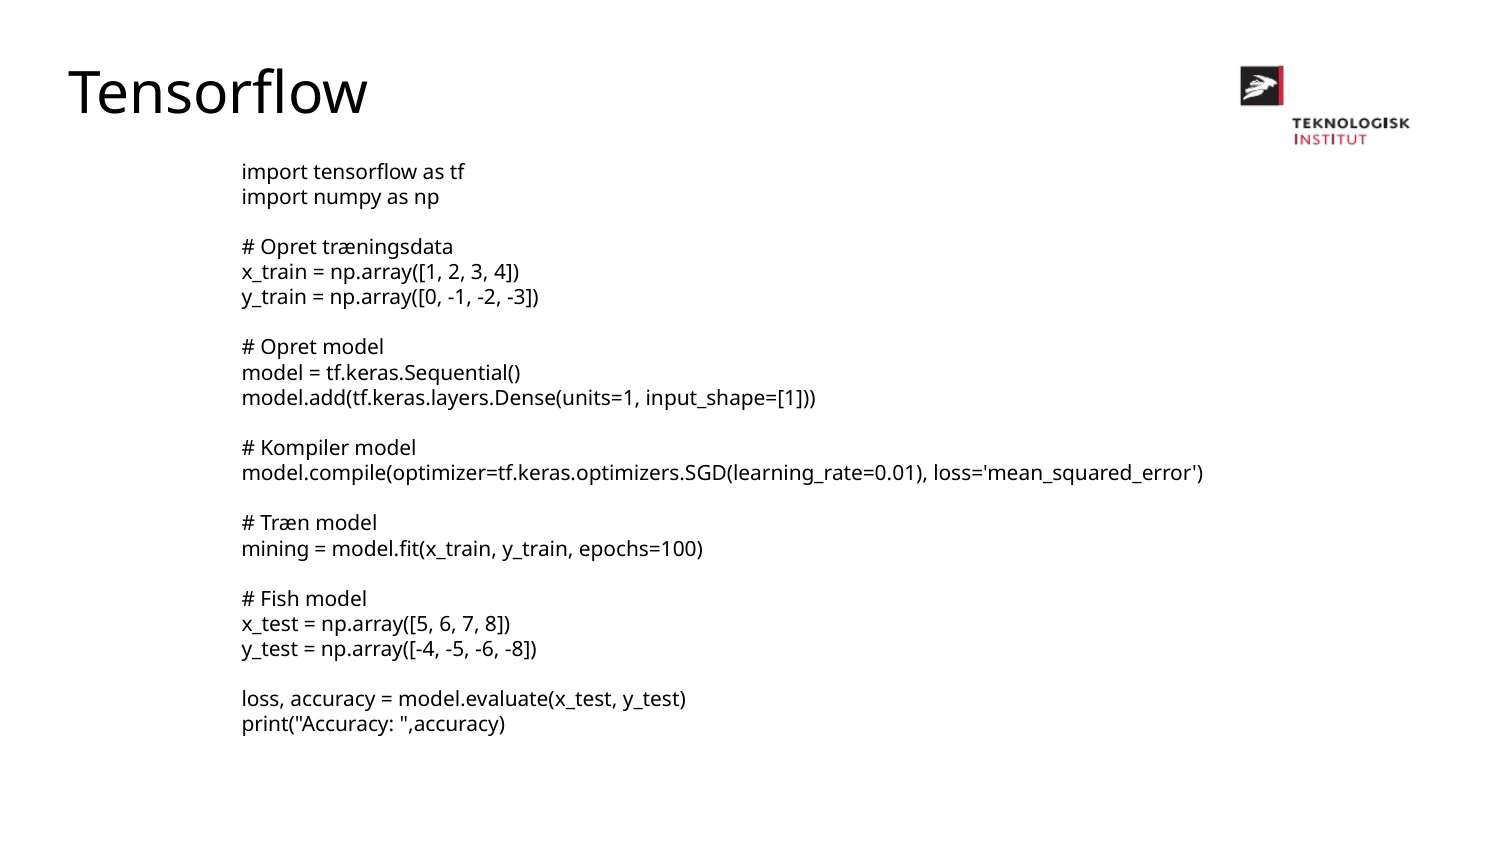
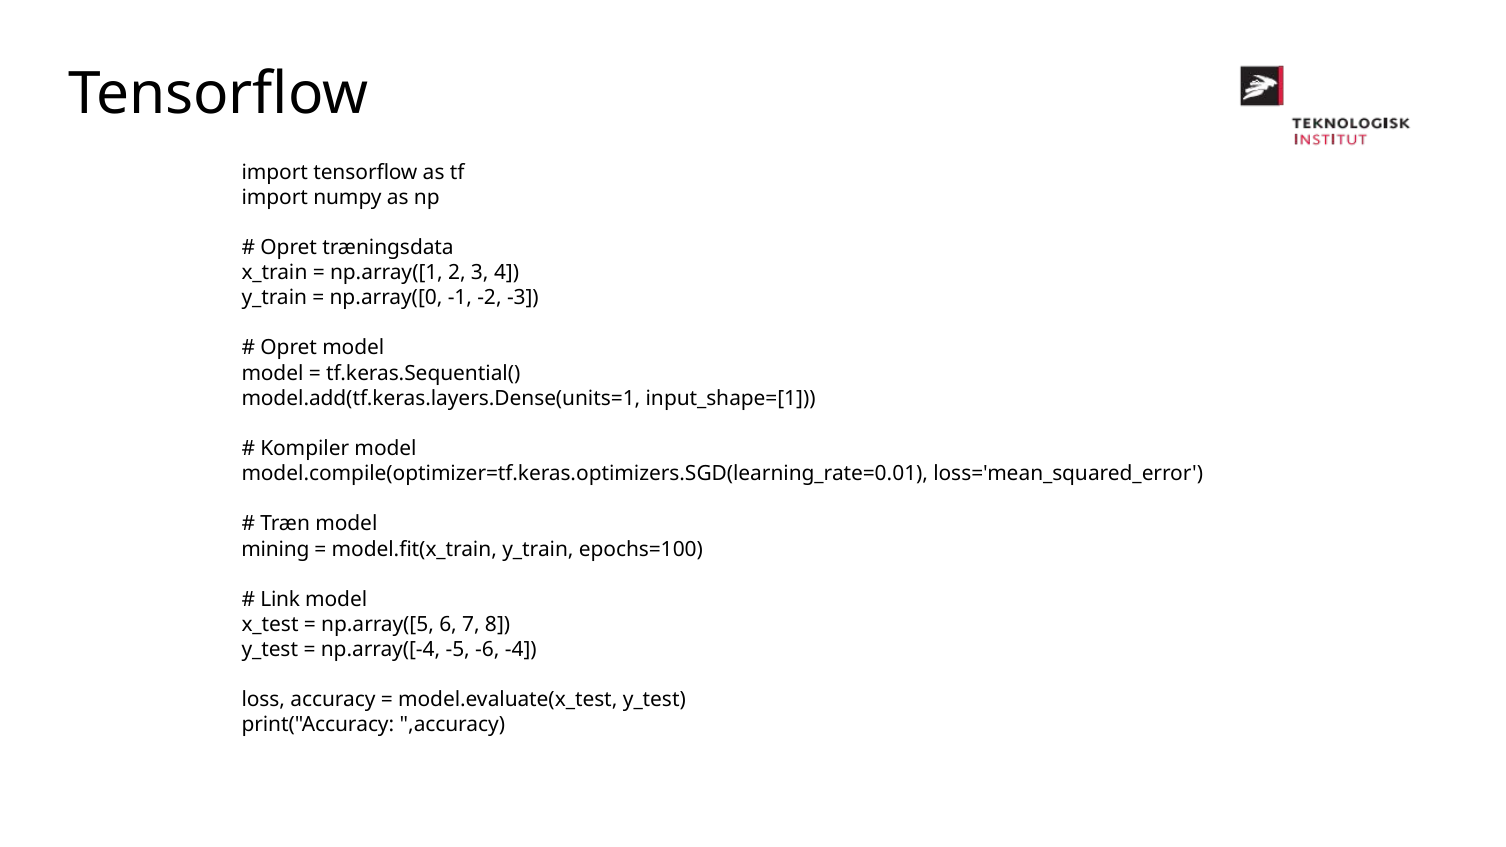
Fish: Fish -> Link
-8: -8 -> -4
